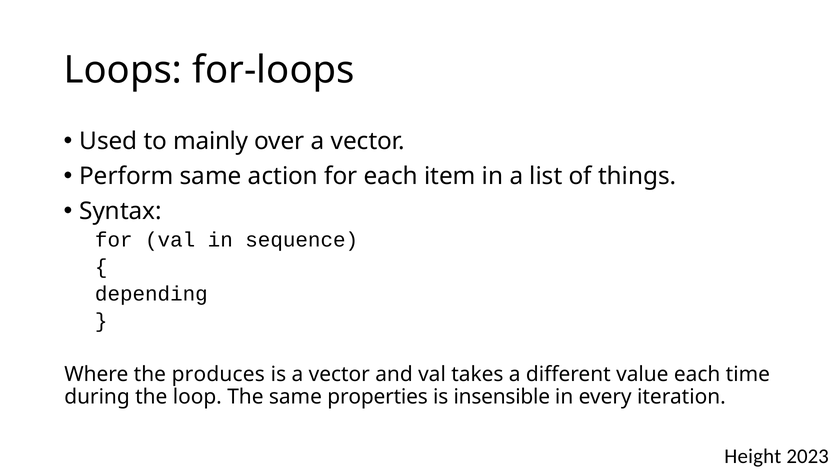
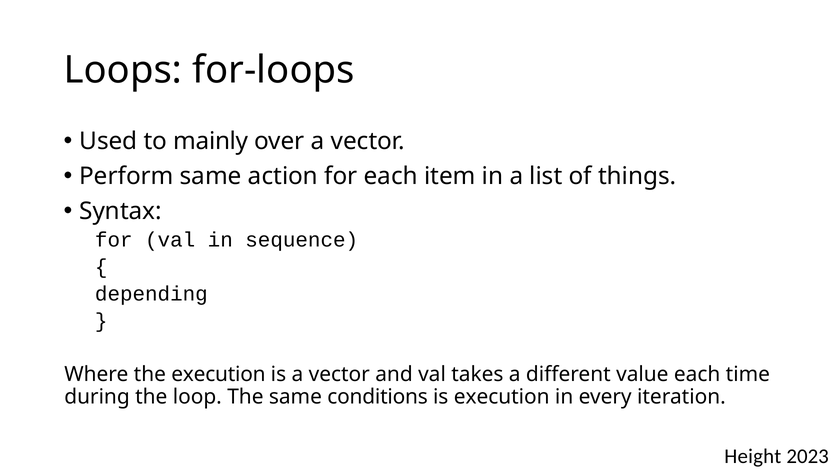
the produces: produces -> execution
properties: properties -> conditions
is insensible: insensible -> execution
